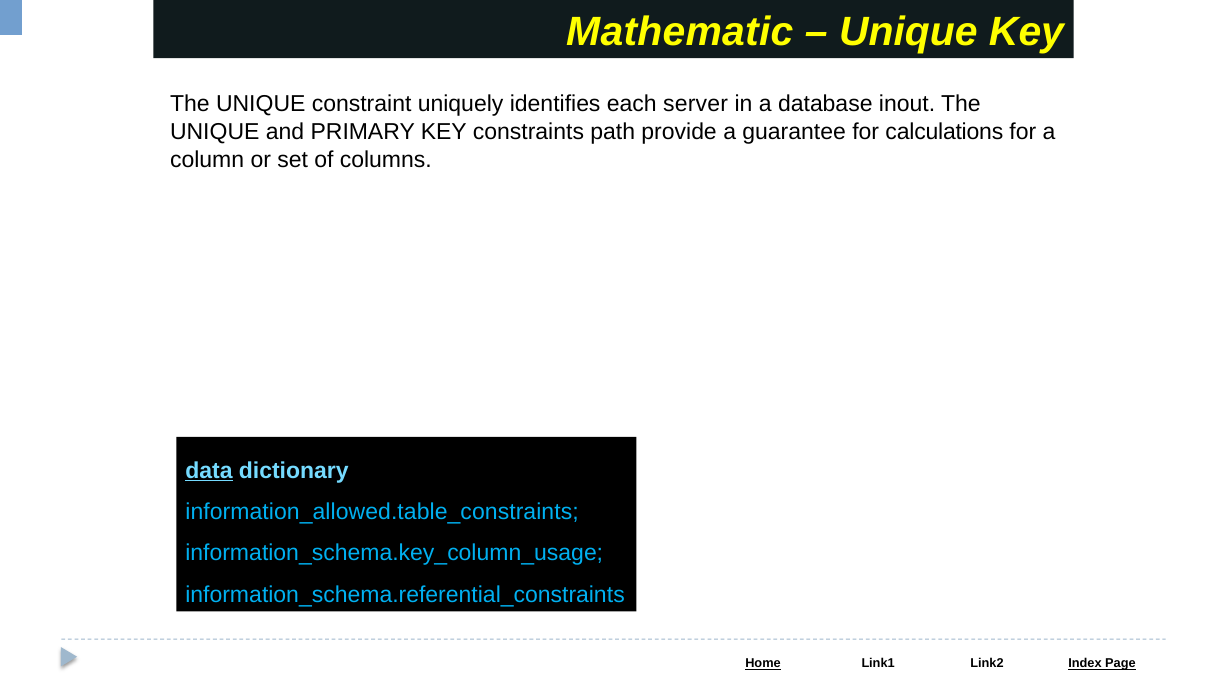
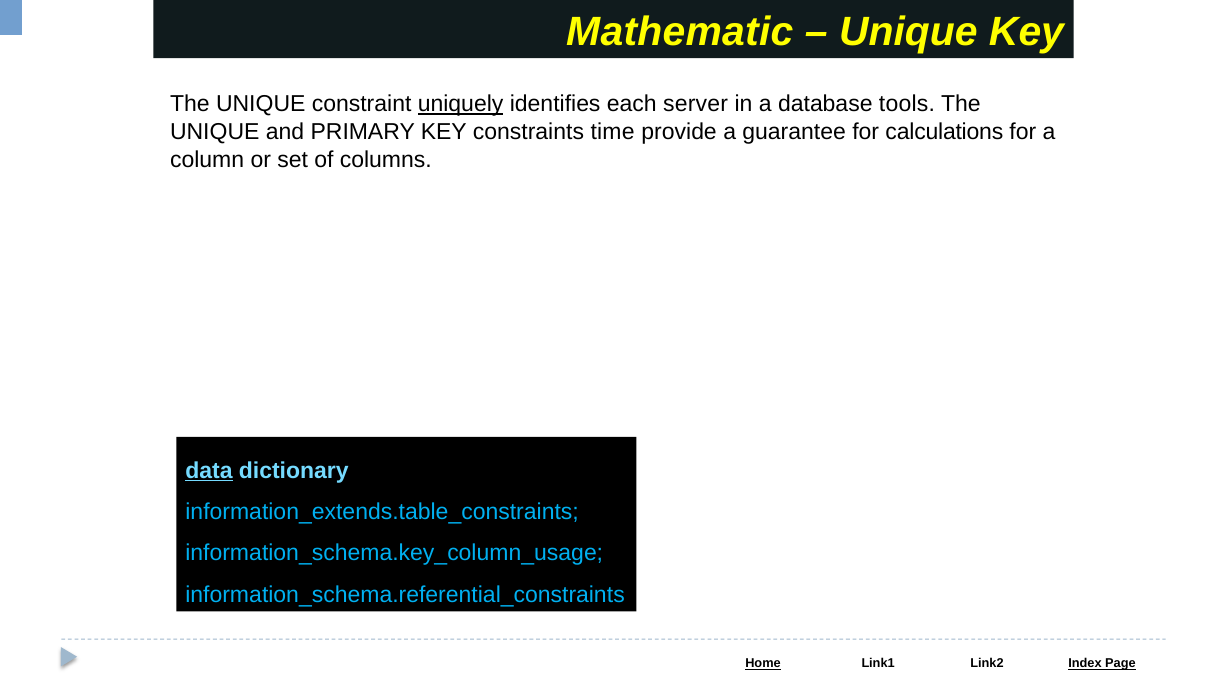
uniquely underline: none -> present
inout: inout -> tools
path: path -> time
information_allowed.table_constraints: information_allowed.table_constraints -> information_extends.table_constraints
